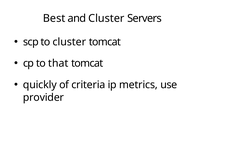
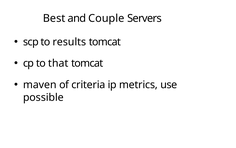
and Cluster: Cluster -> Couple
to cluster: cluster -> results
quickly: quickly -> maven
provider: provider -> possible
